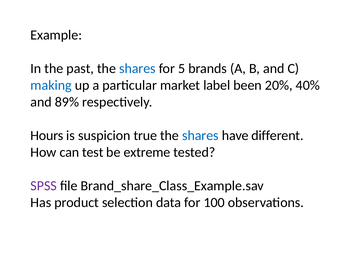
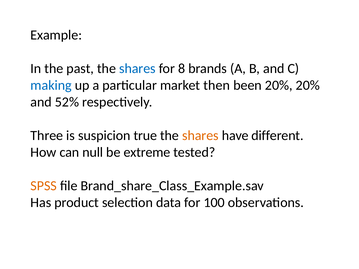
5: 5 -> 8
label: label -> then
20% 40%: 40% -> 20%
89%: 89% -> 52%
Hours: Hours -> Three
shares at (200, 136) colour: blue -> orange
test: test -> null
SPSS colour: purple -> orange
